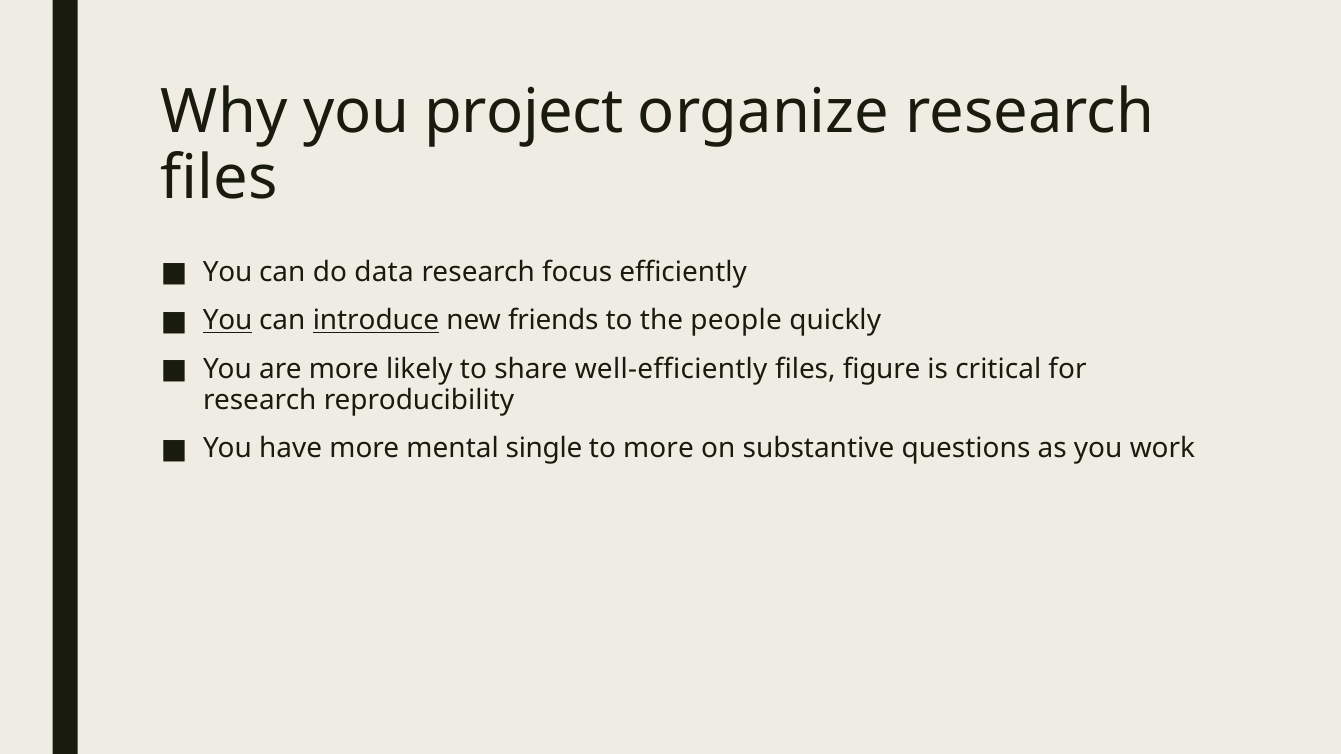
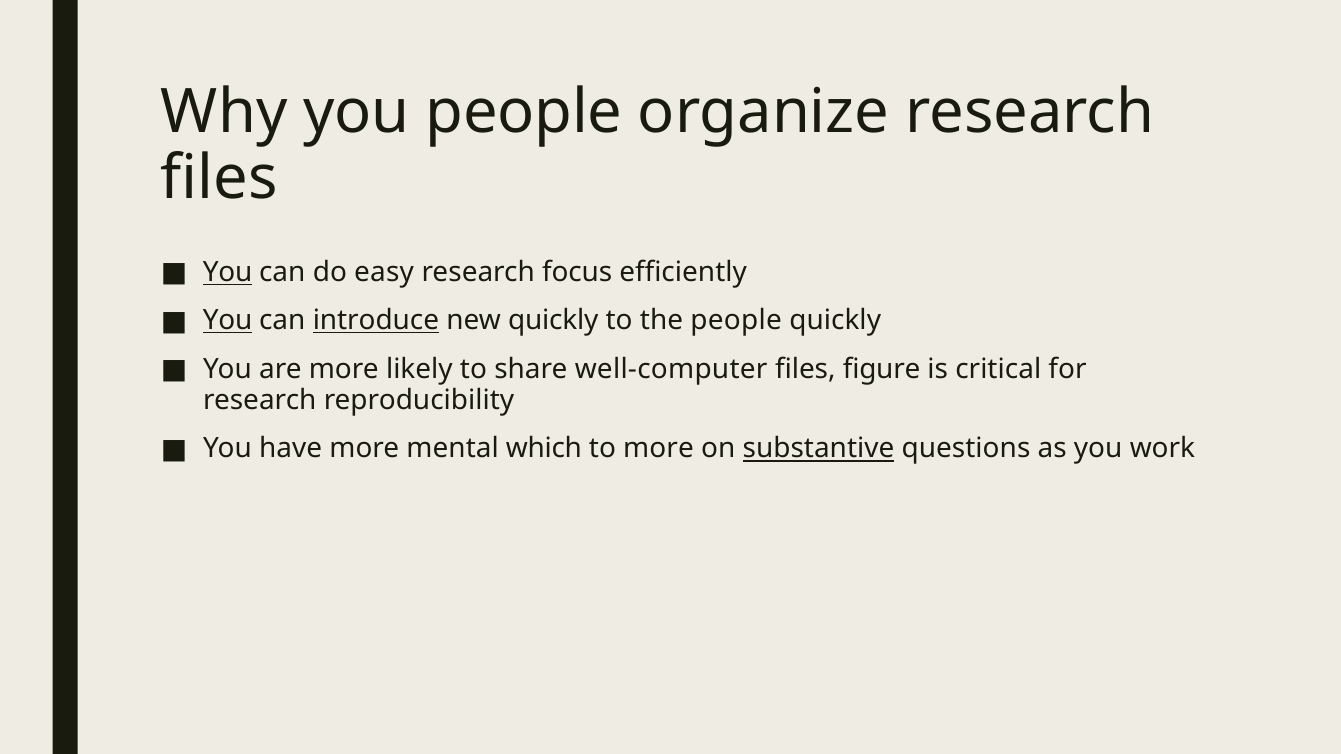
you project: project -> people
You at (228, 272) underline: none -> present
data: data -> easy
new friends: friends -> quickly
well-efficiently: well-efficiently -> well-computer
single: single -> which
substantive underline: none -> present
